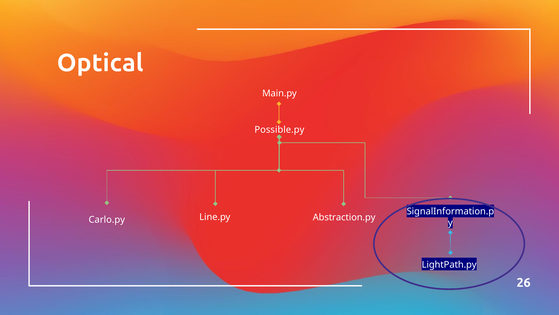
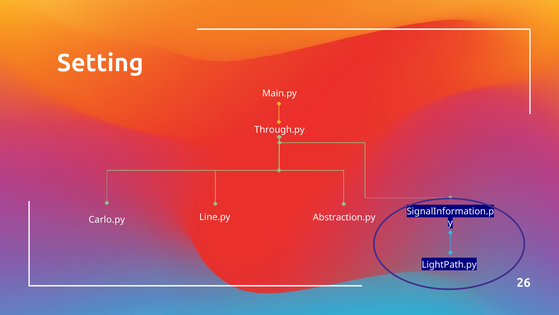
Optical: Optical -> Setting
Possible.py: Possible.py -> Through.py
